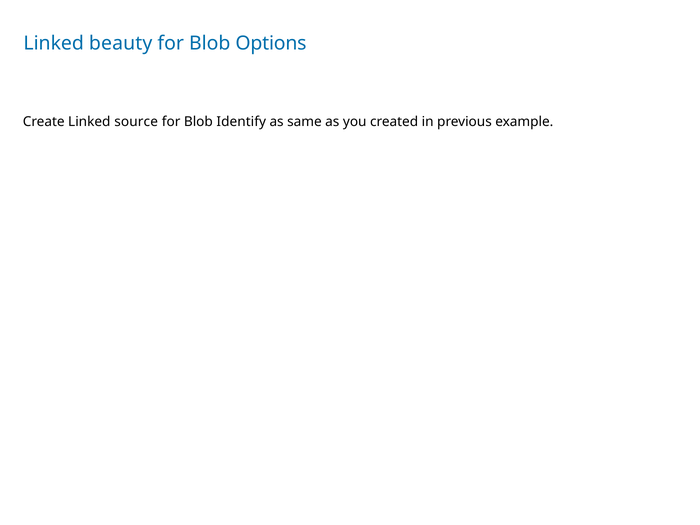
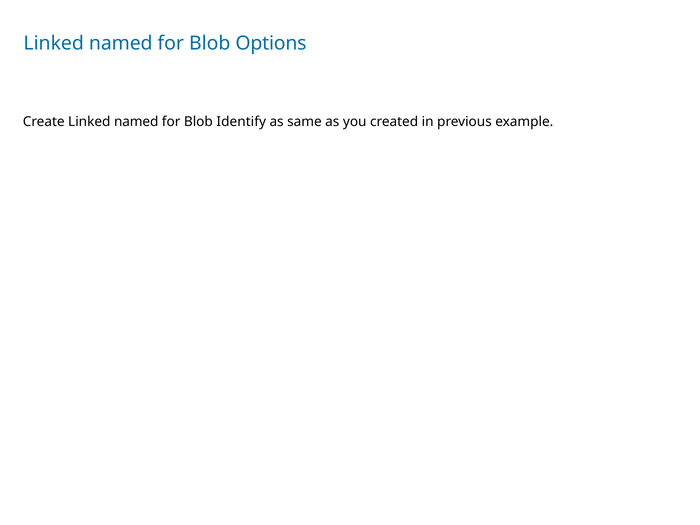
beauty at (121, 43): beauty -> named
Create Linked source: source -> named
